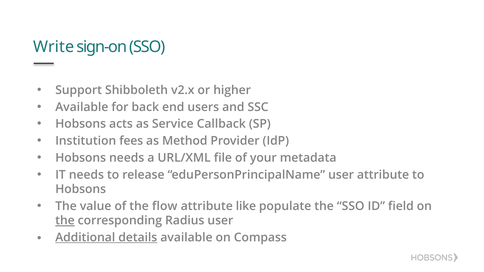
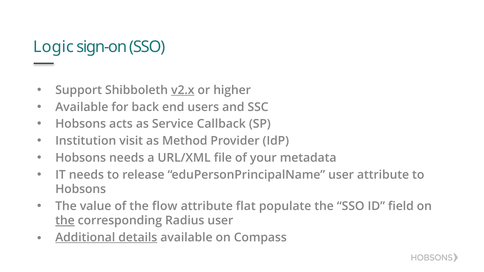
Write: Write -> Logic
v2.x underline: none -> present
fees: fees -> visit
like: like -> flat
